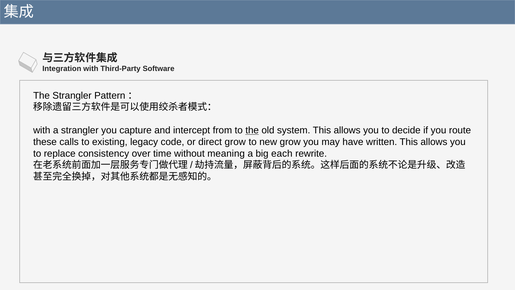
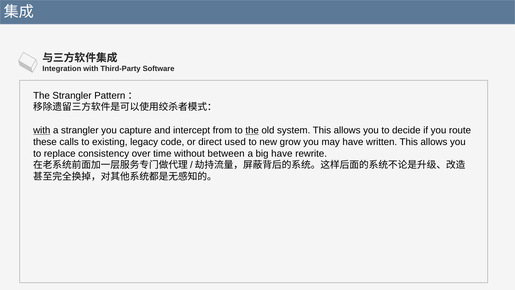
with at (42, 130) underline: none -> present
direct grow: grow -> used
meaning: meaning -> between
big each: each -> have
